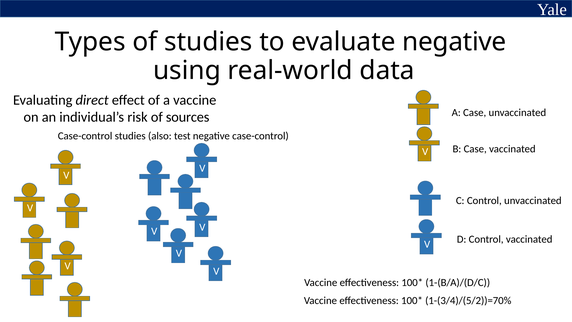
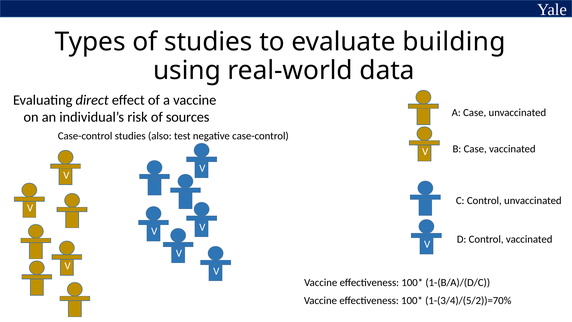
evaluate negative: negative -> building
